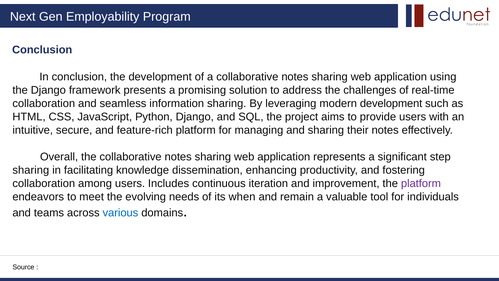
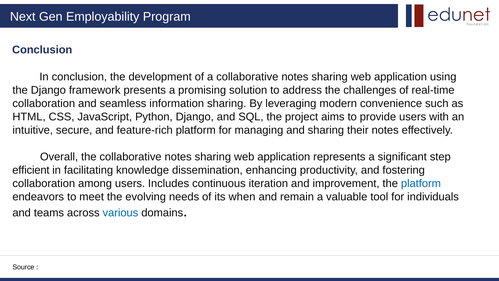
modern development: development -> convenience
sharing at (31, 170): sharing -> efficient
platform at (421, 183) colour: purple -> blue
